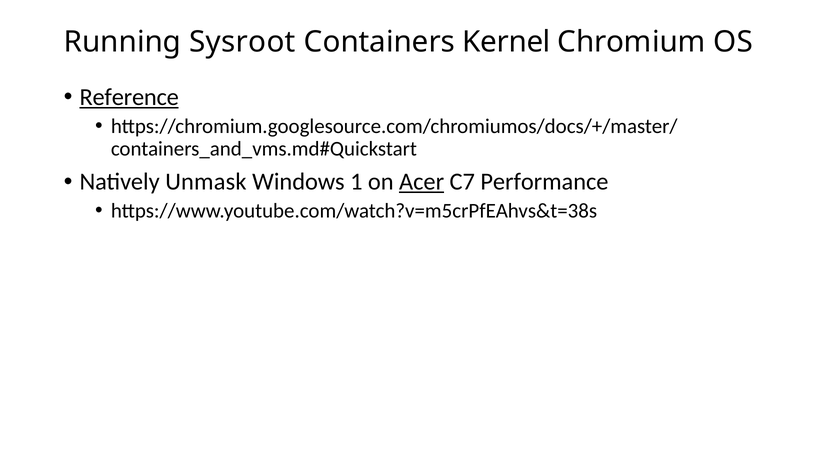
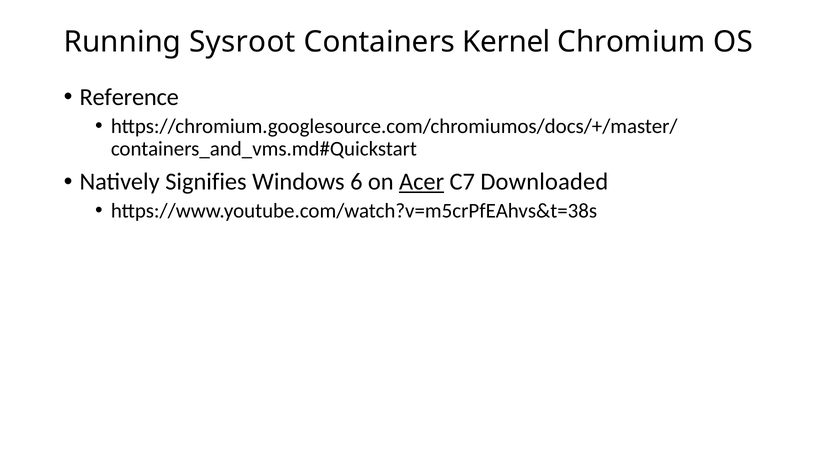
Reference underline: present -> none
Unmask: Unmask -> Signifies
1: 1 -> 6
Performance: Performance -> Downloaded
